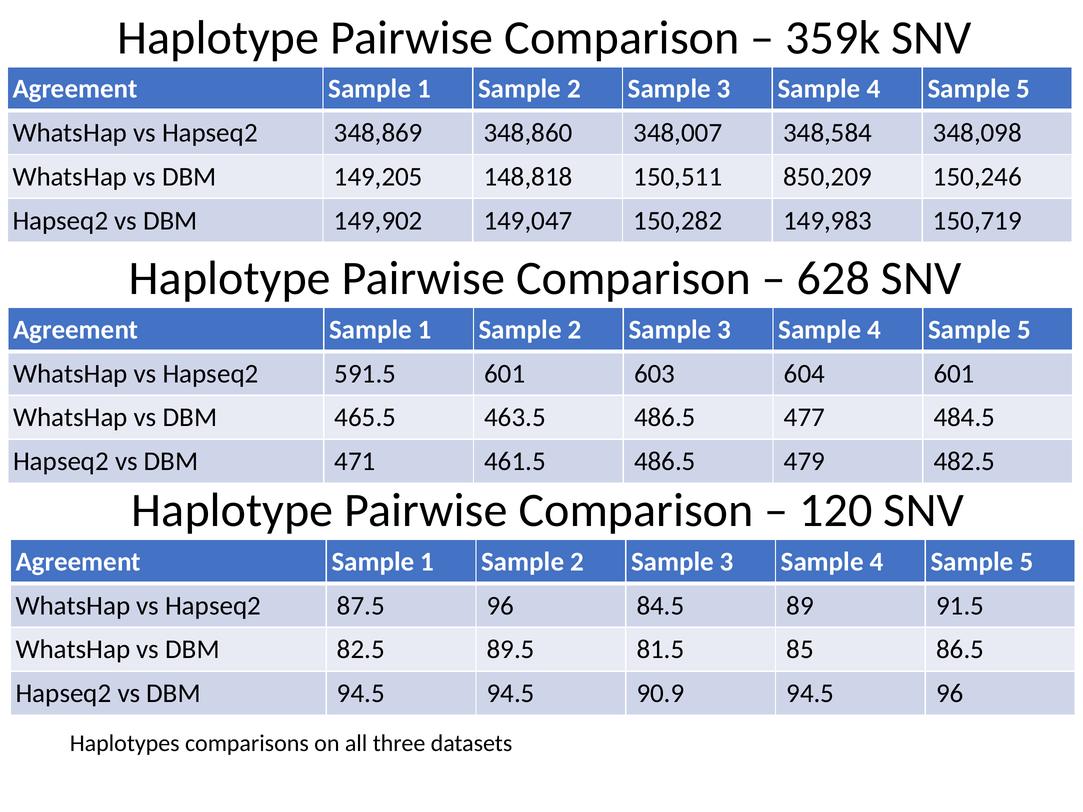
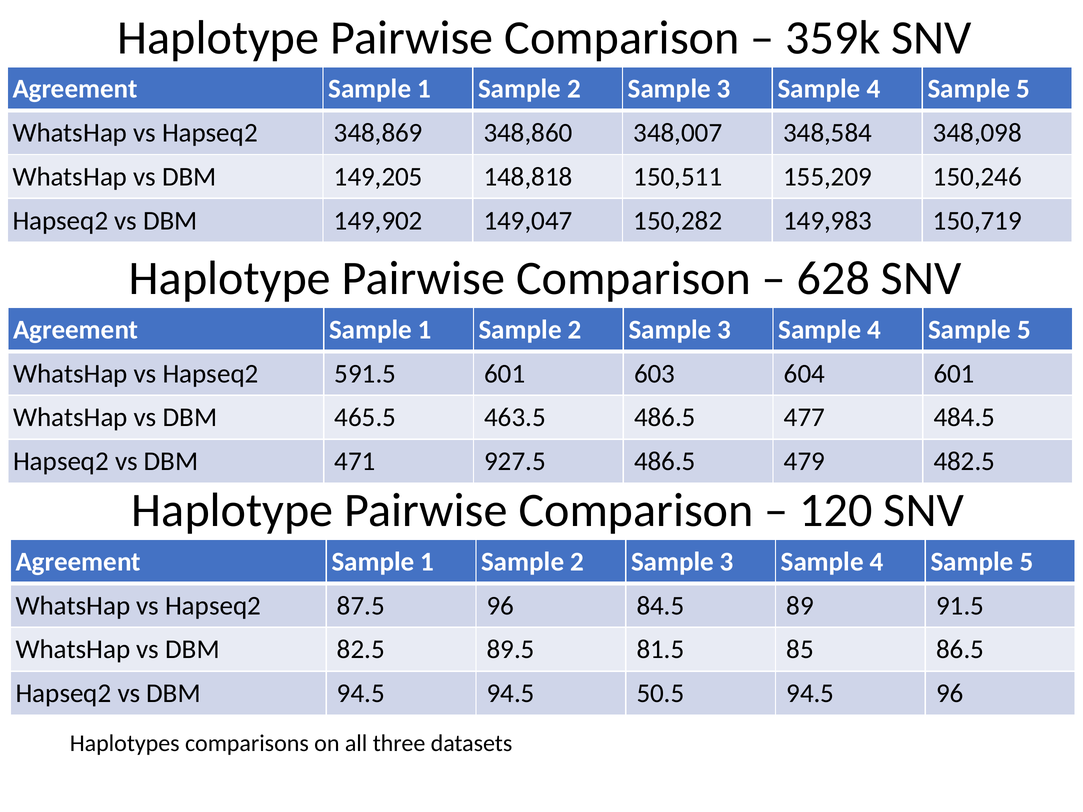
850,209: 850,209 -> 155,209
461.5: 461.5 -> 927.5
90.9: 90.9 -> 50.5
